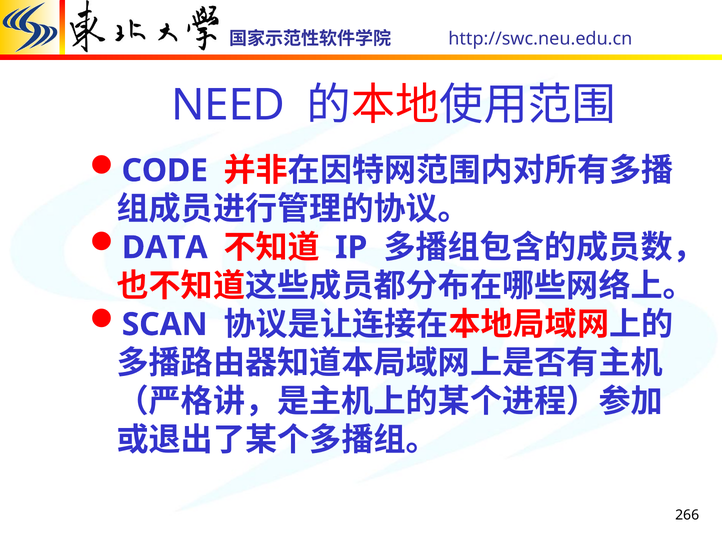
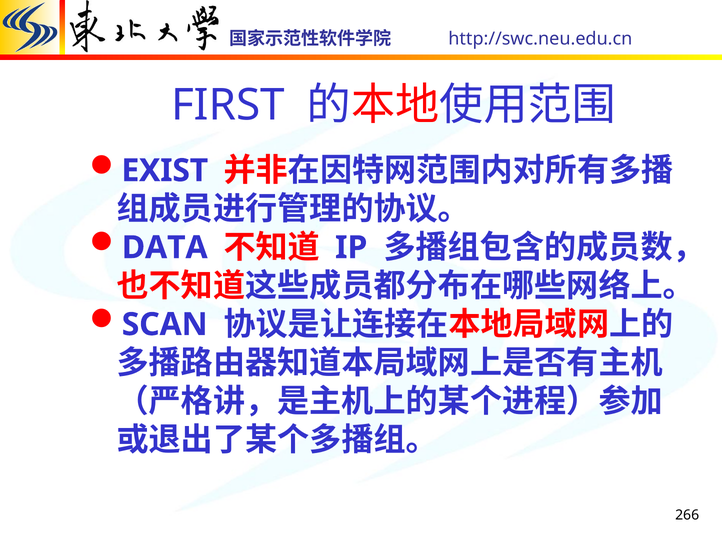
NEED: NEED -> FIRST
CODE: CODE -> EXIST
